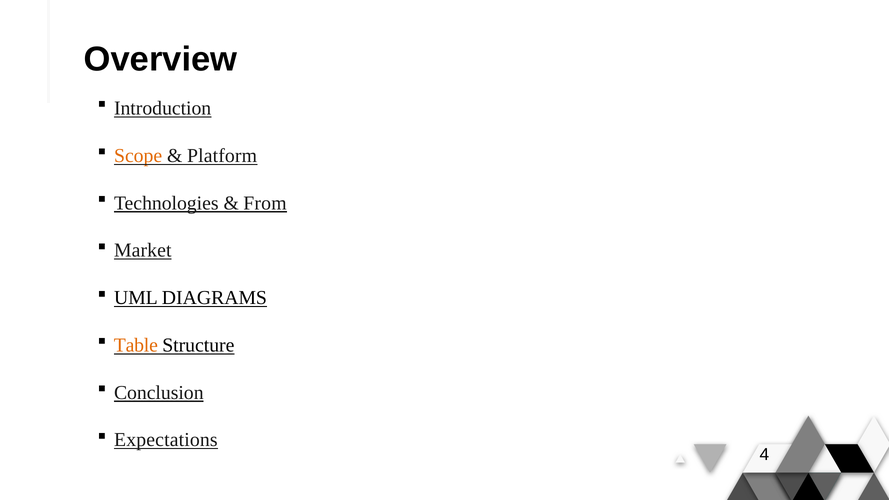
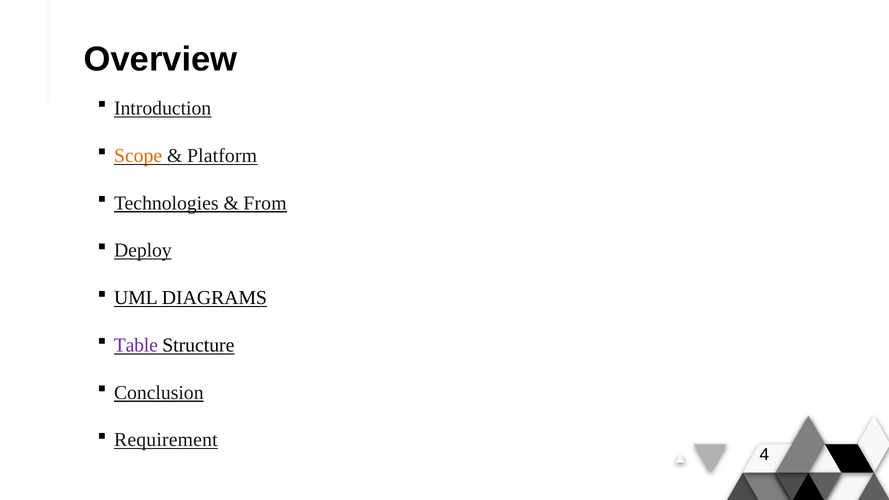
Market: Market -> Deploy
Table colour: orange -> purple
Expectations: Expectations -> Requirement
